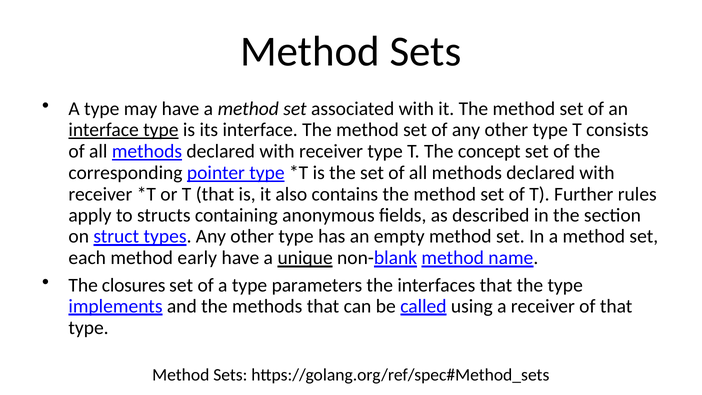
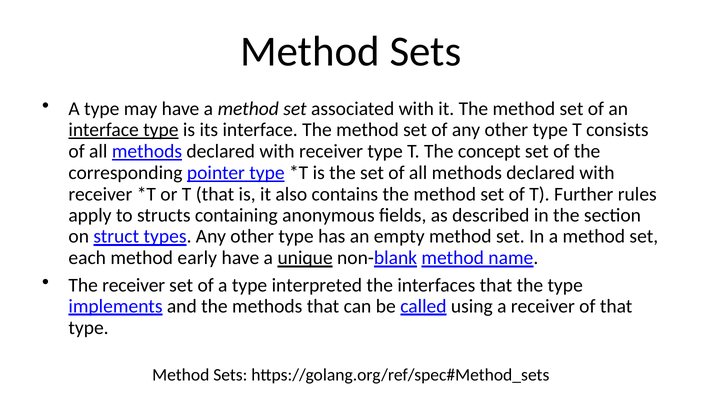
The closures: closures -> receiver
parameters: parameters -> interpreted
